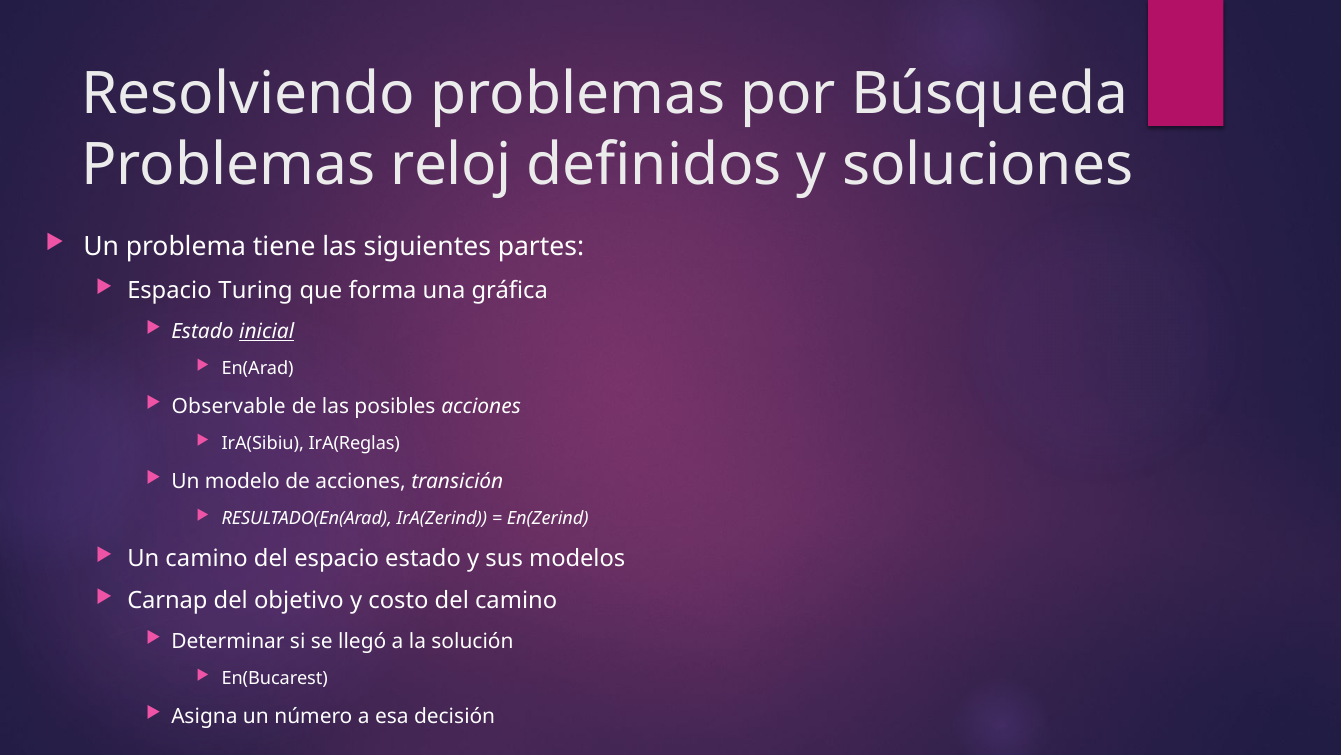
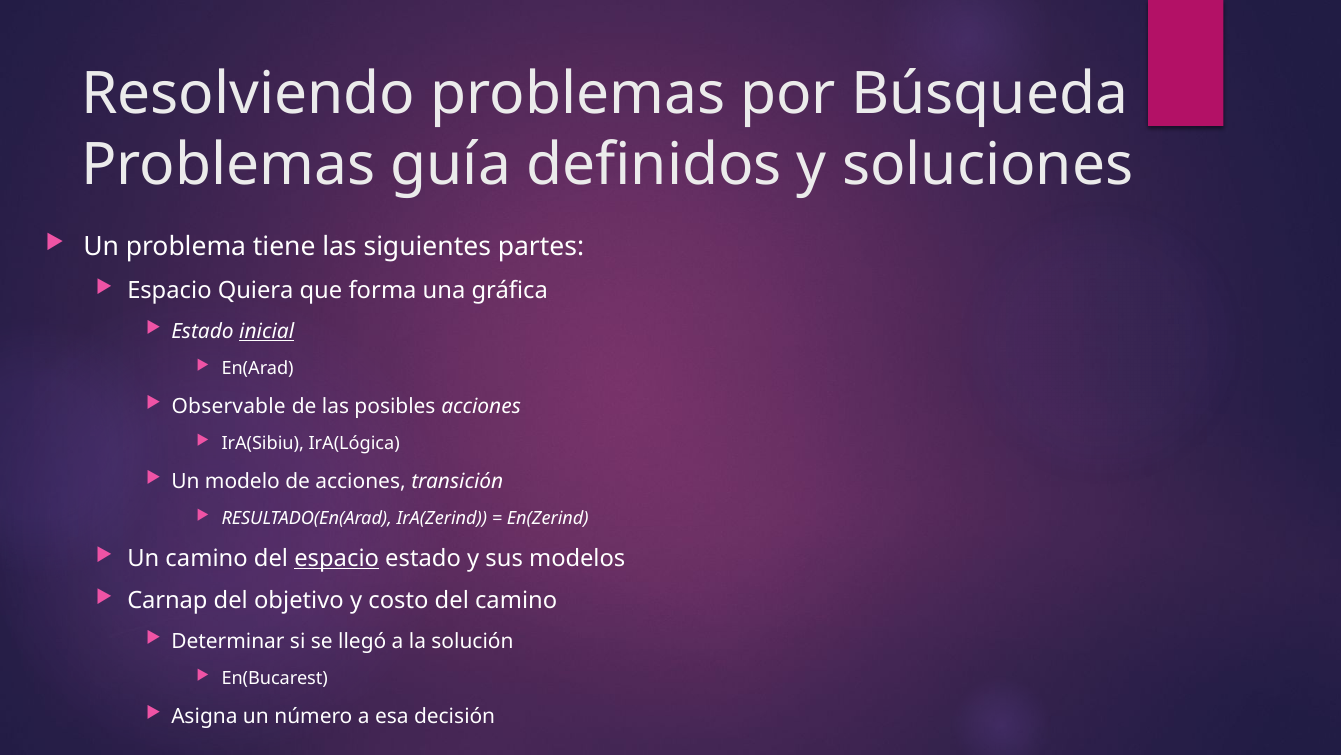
reloj: reloj -> guía
Turing: Turing -> Quiera
IrA(Reglas: IrA(Reglas -> IrA(Lógica
espacio at (337, 558) underline: none -> present
